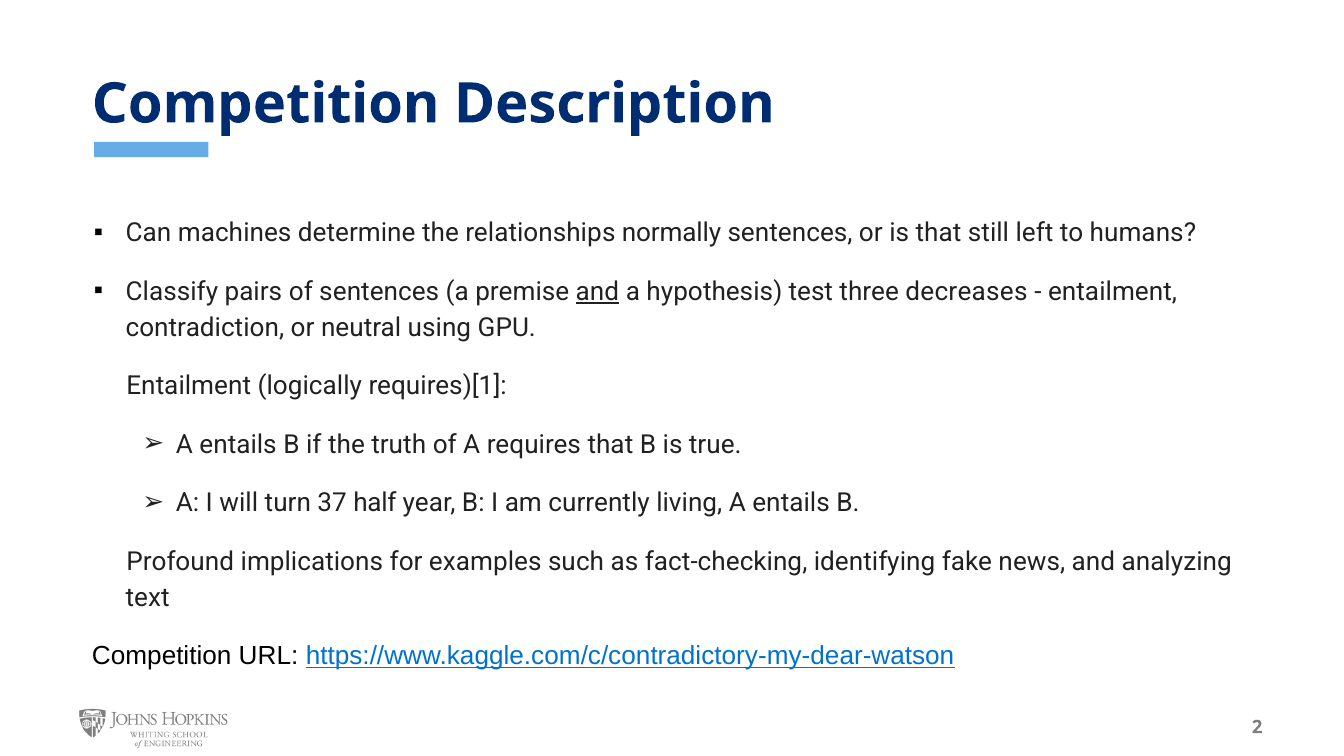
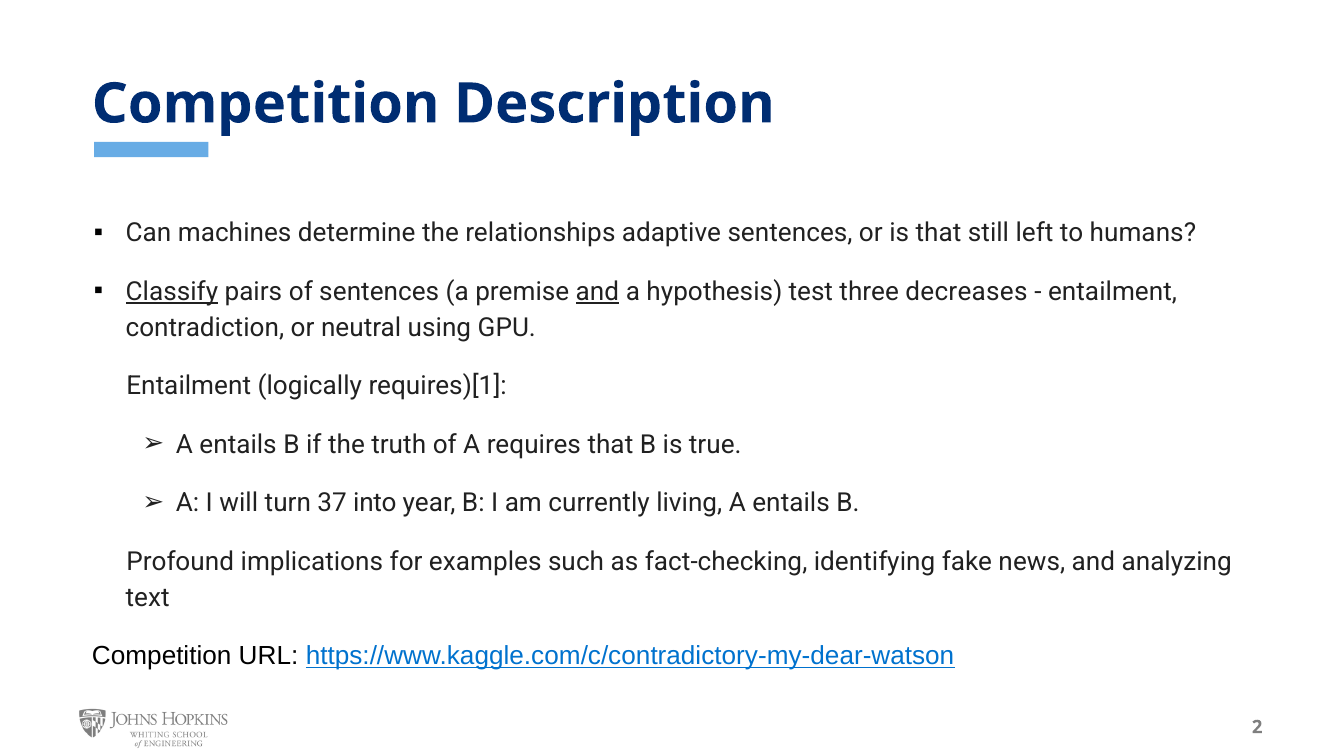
normally: normally -> adaptive
Classify underline: none -> present
half: half -> into
